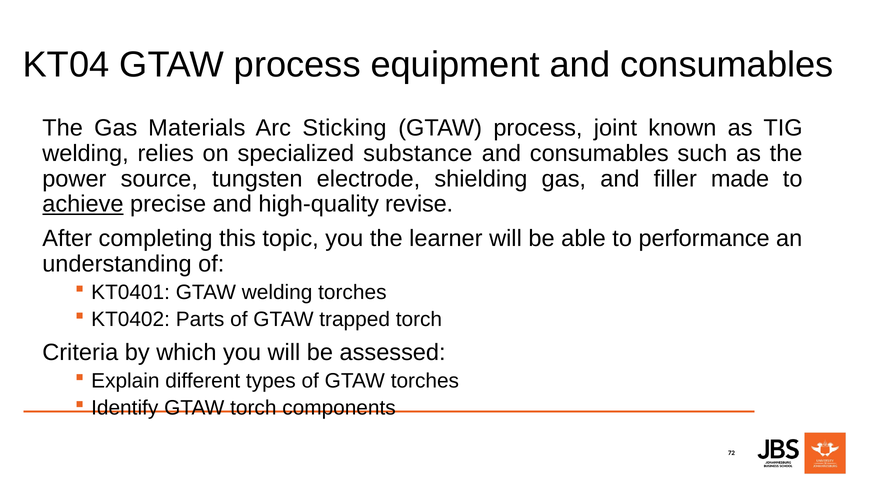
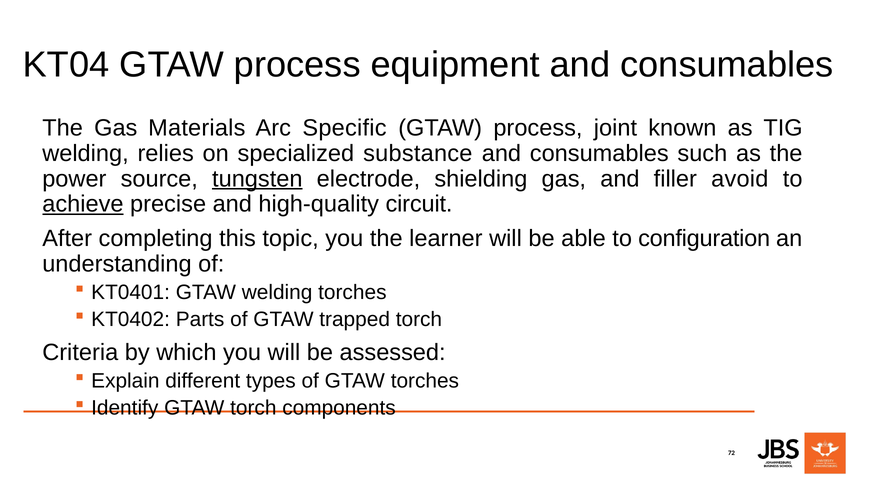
Sticking: Sticking -> Specific
tungsten underline: none -> present
made: made -> avoid
revise: revise -> circuit
performance: performance -> configuration
